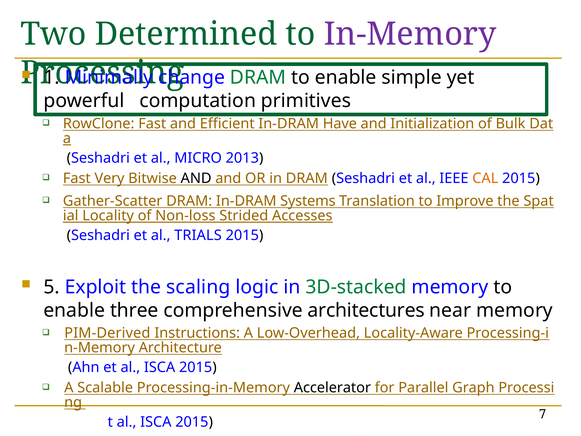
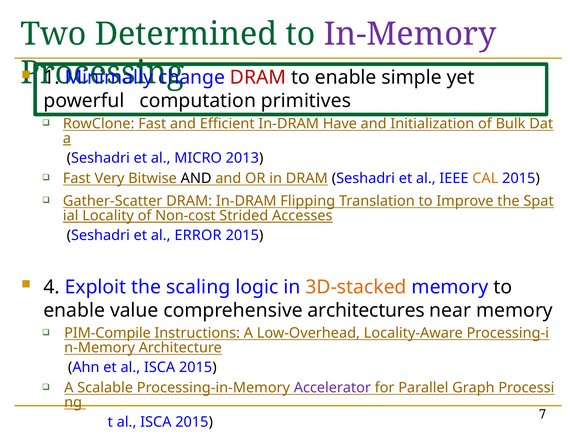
DRAM at (258, 77) colour: green -> red
Systems: Systems -> Flipping
Non-loss: Non-loss -> Non-cost
TRIALS: TRIALS -> ERROR
5: 5 -> 4
3D-stacked at (356, 287) colour: green -> orange
three: three -> value
PIM-Derived: PIM-Derived -> PIM-Compile
Accelerator colour: black -> purple
